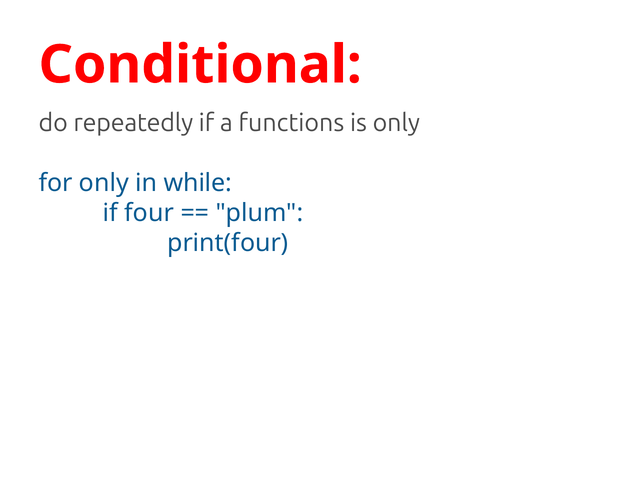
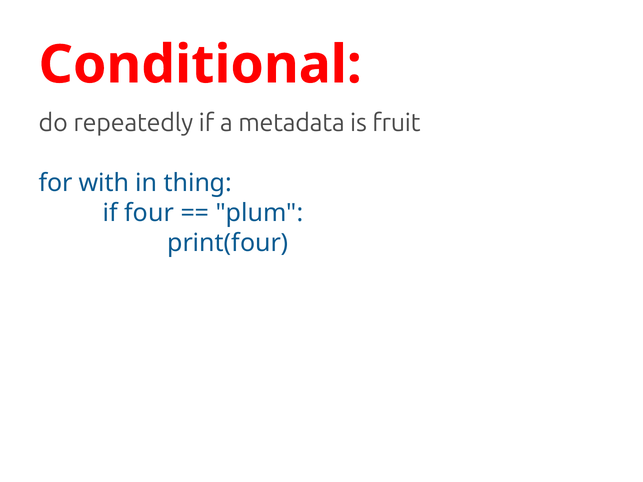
functions: functions -> metadata
is only: only -> fruit
for only: only -> with
while: while -> thing
